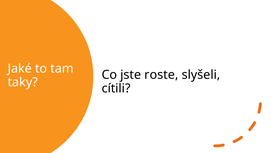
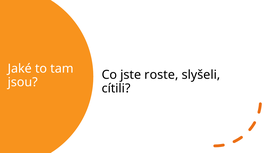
taky: taky -> jsou
